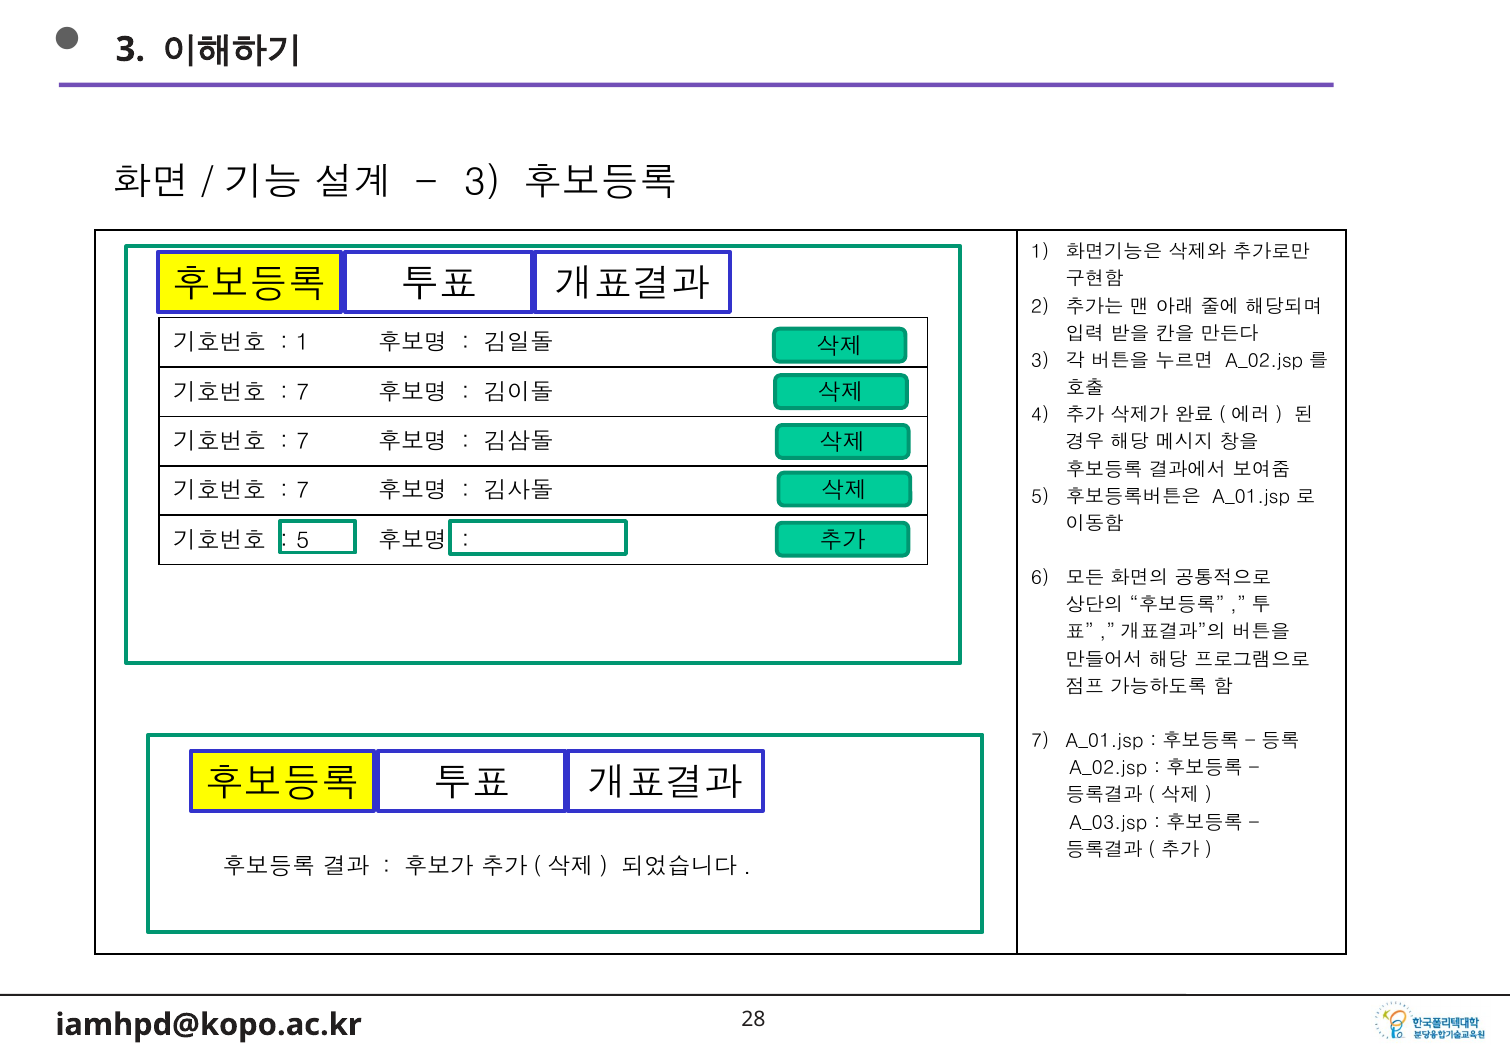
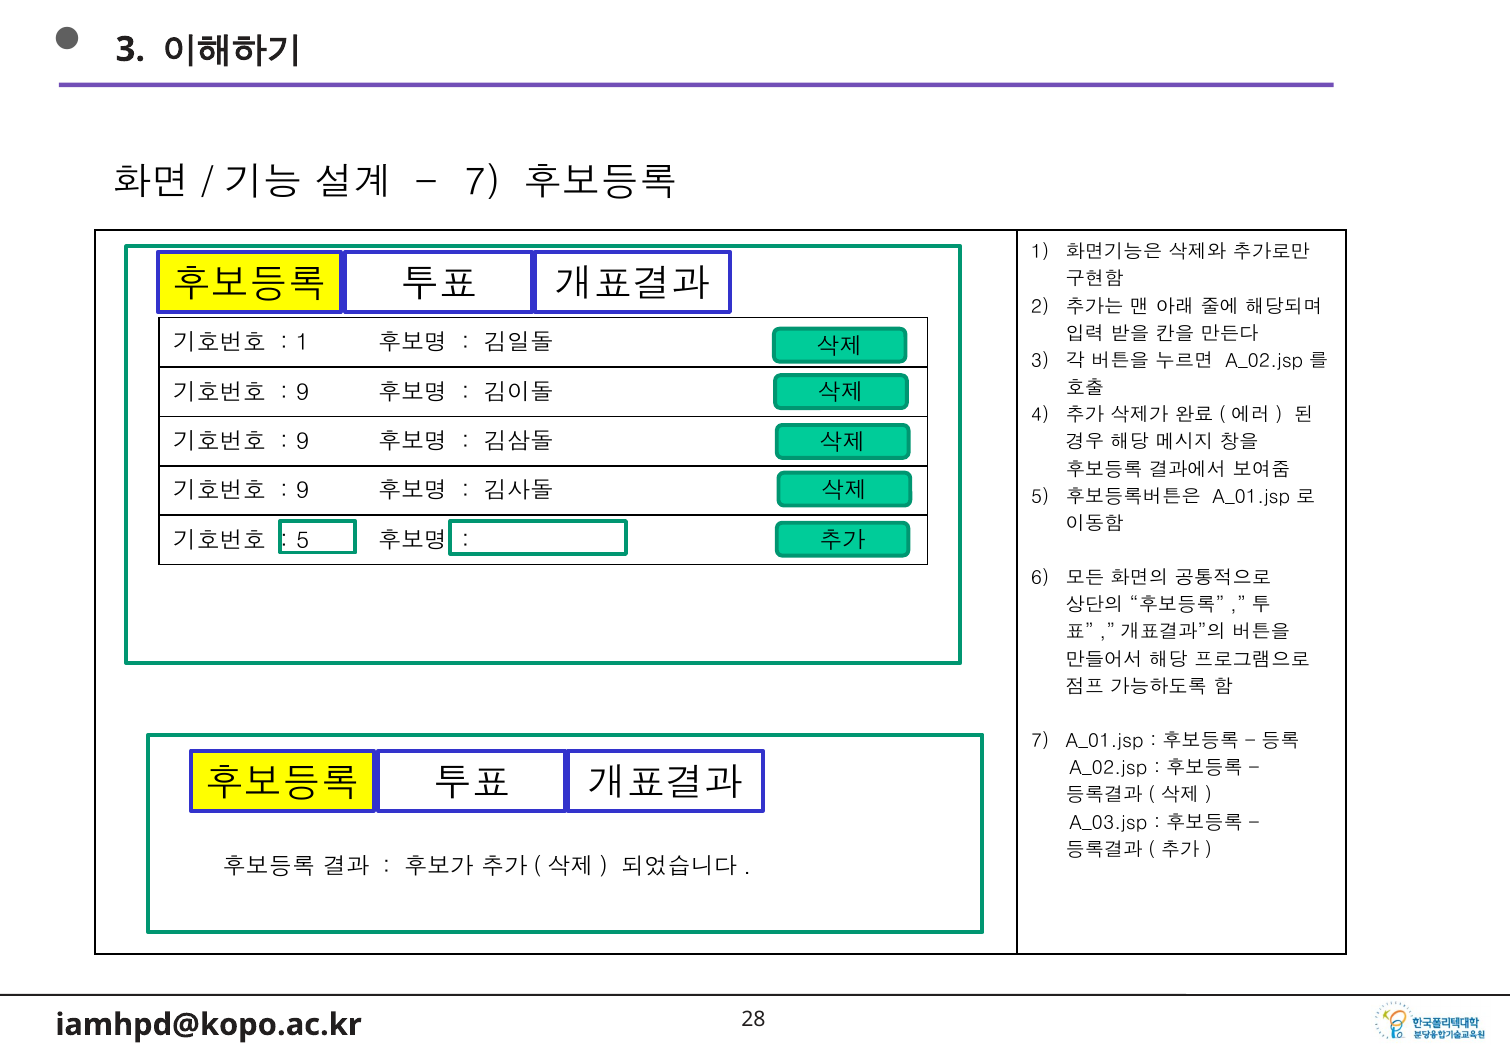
3 at (482, 183): 3 -> 7
7 at (303, 393): 7 -> 9
7 at (303, 442): 7 -> 9
7 at (303, 491): 7 -> 9
